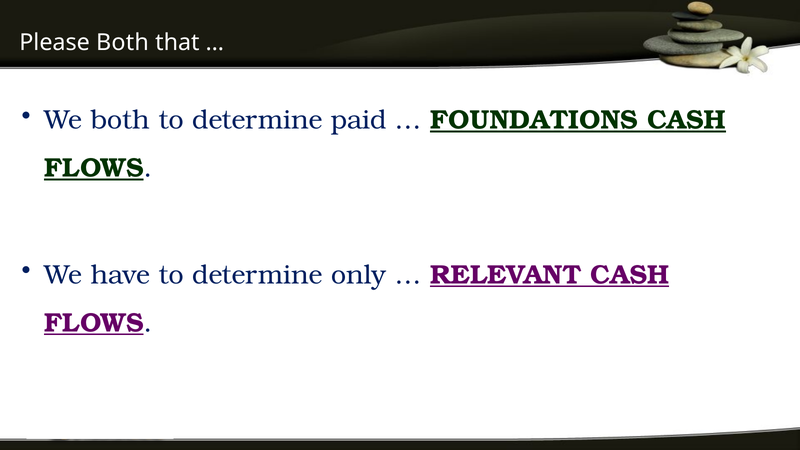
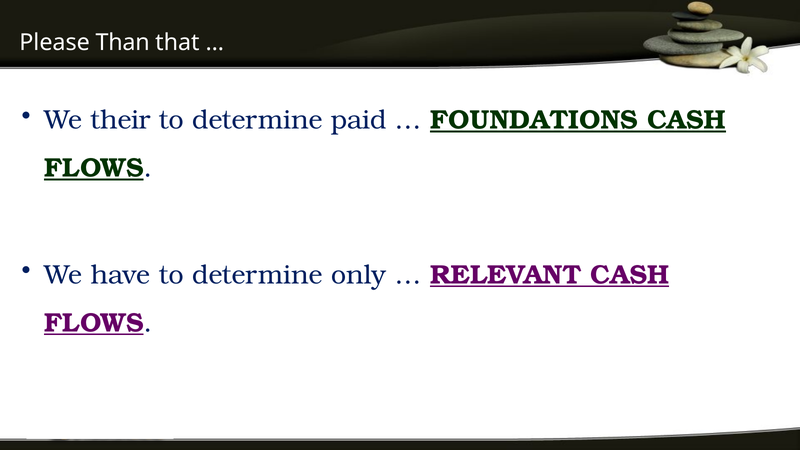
Please Both: Both -> Than
We both: both -> their
